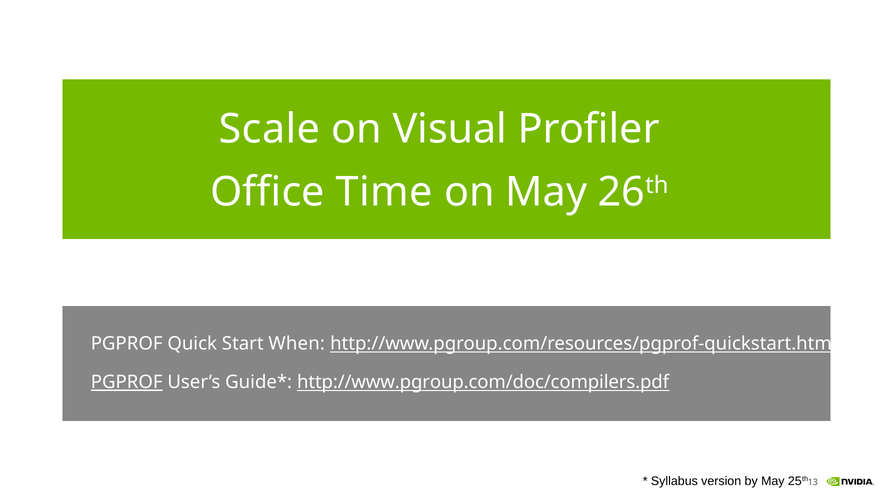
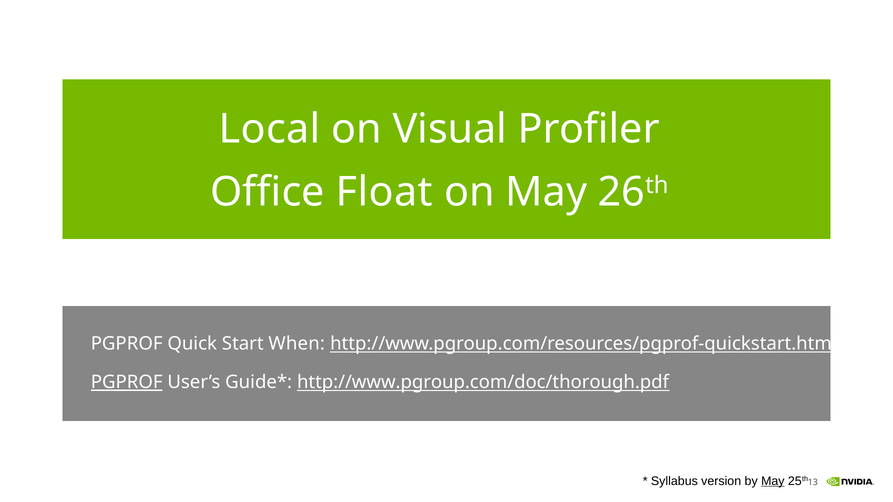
Scale: Scale -> Local
Time: Time -> Float
http://www.pgroup.com/doc/compilers.pdf: http://www.pgroup.com/doc/compilers.pdf -> http://www.pgroup.com/doc/thorough.pdf
May at (773, 481) underline: none -> present
